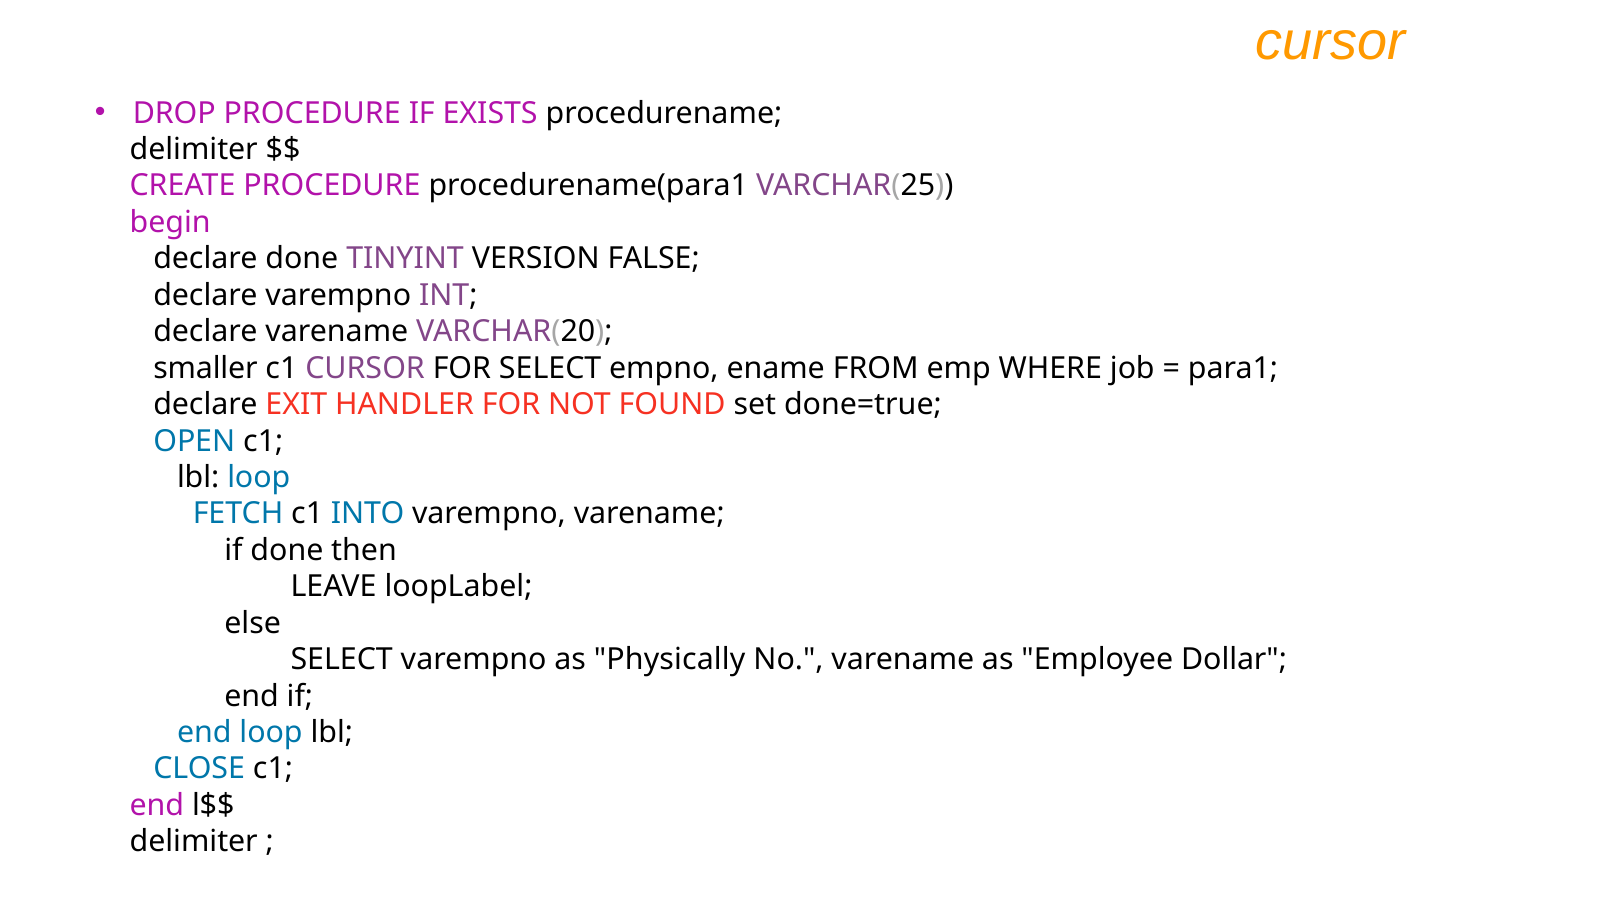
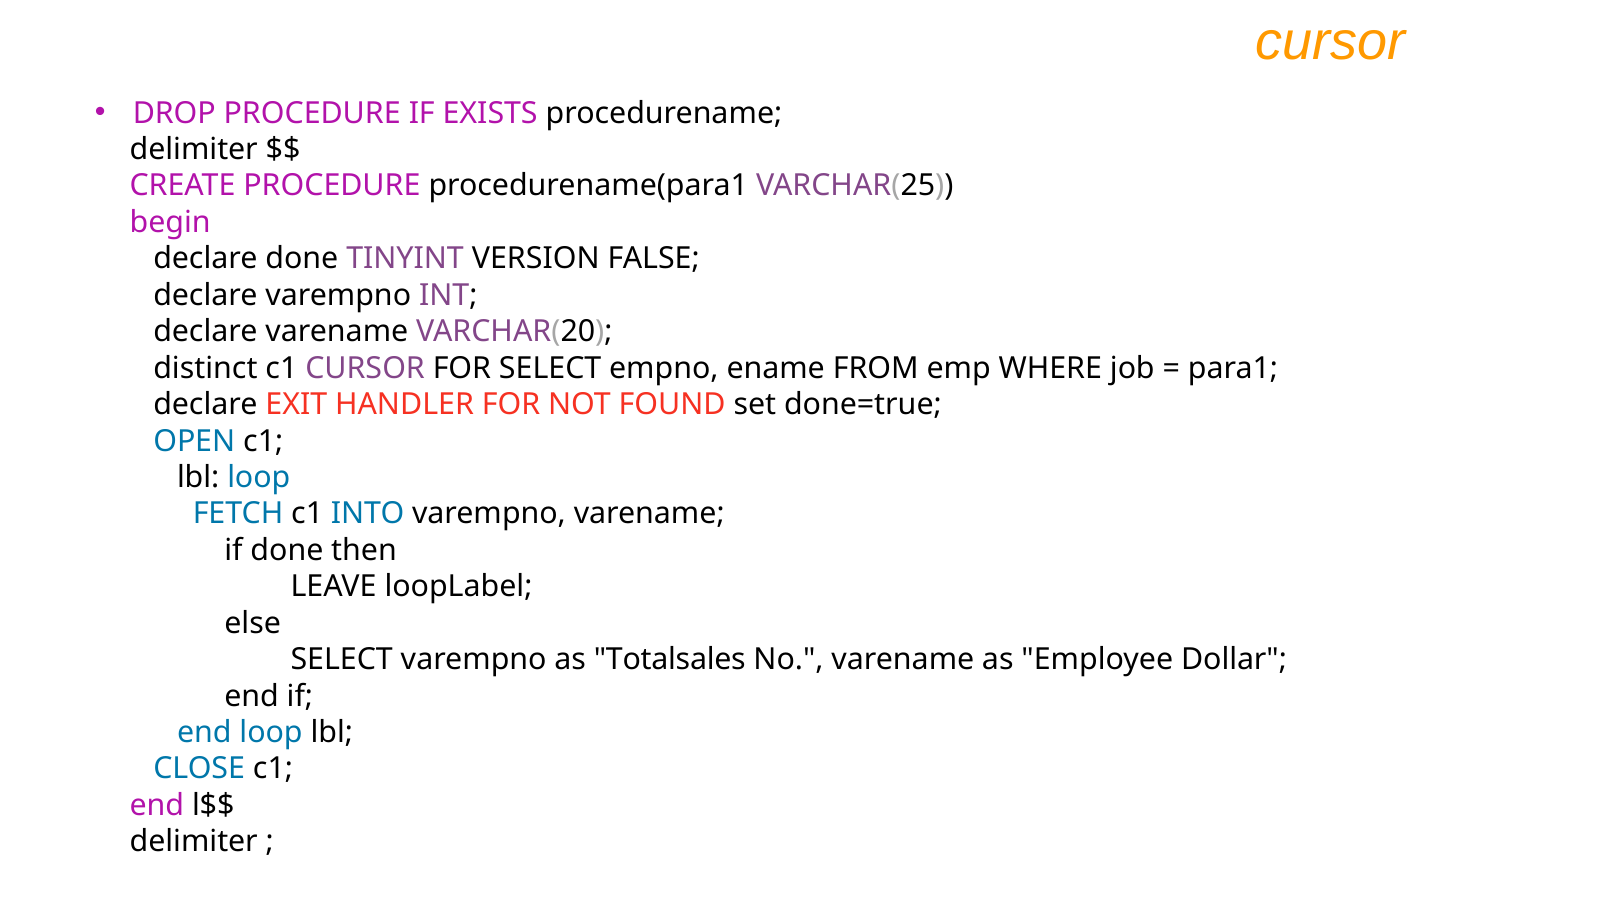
smaller: smaller -> distinct
Physically: Physically -> Totalsales
